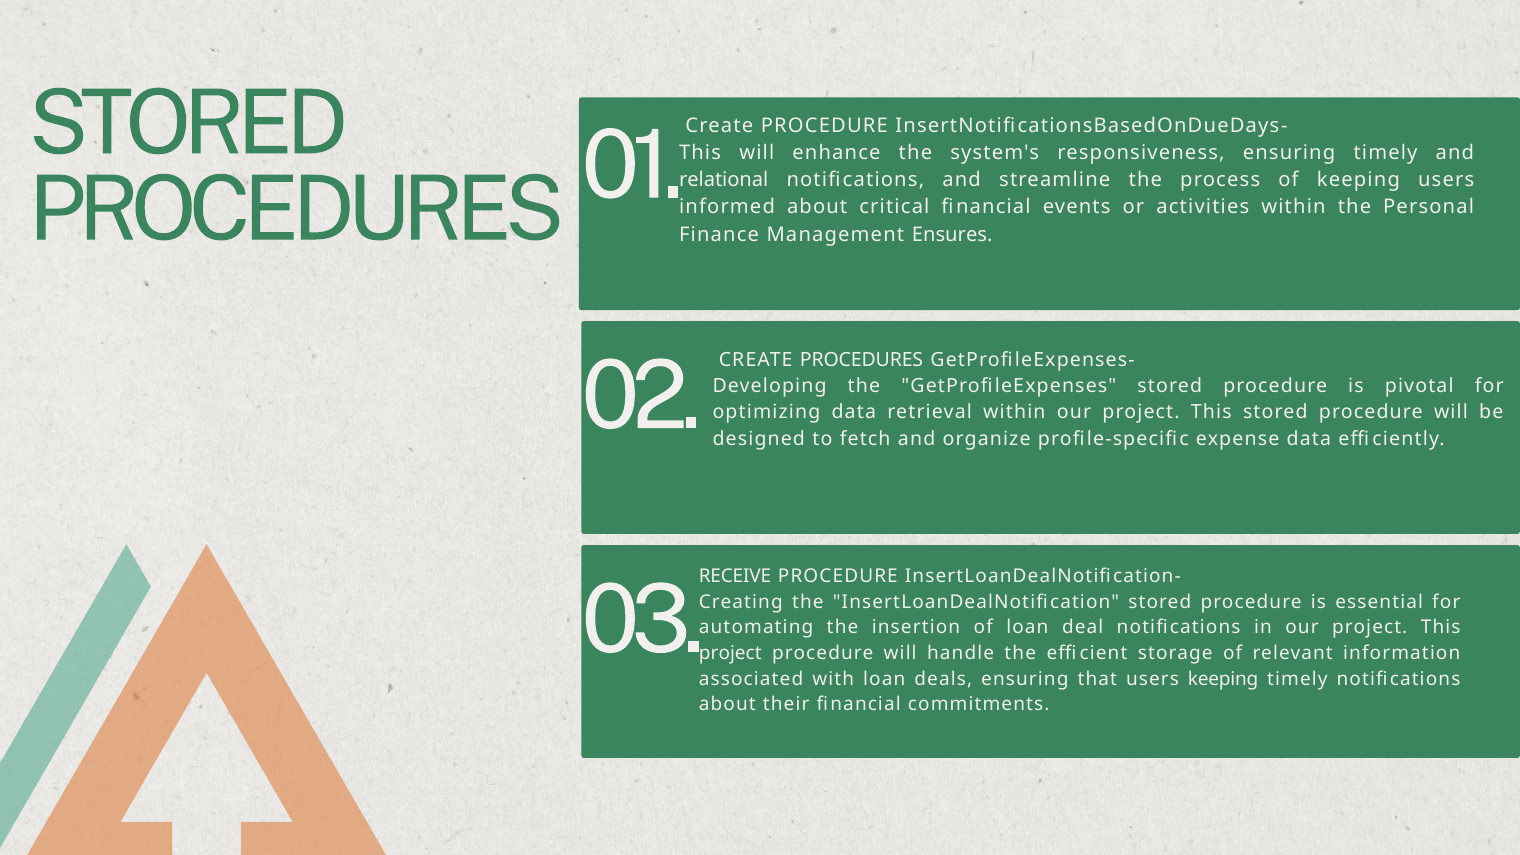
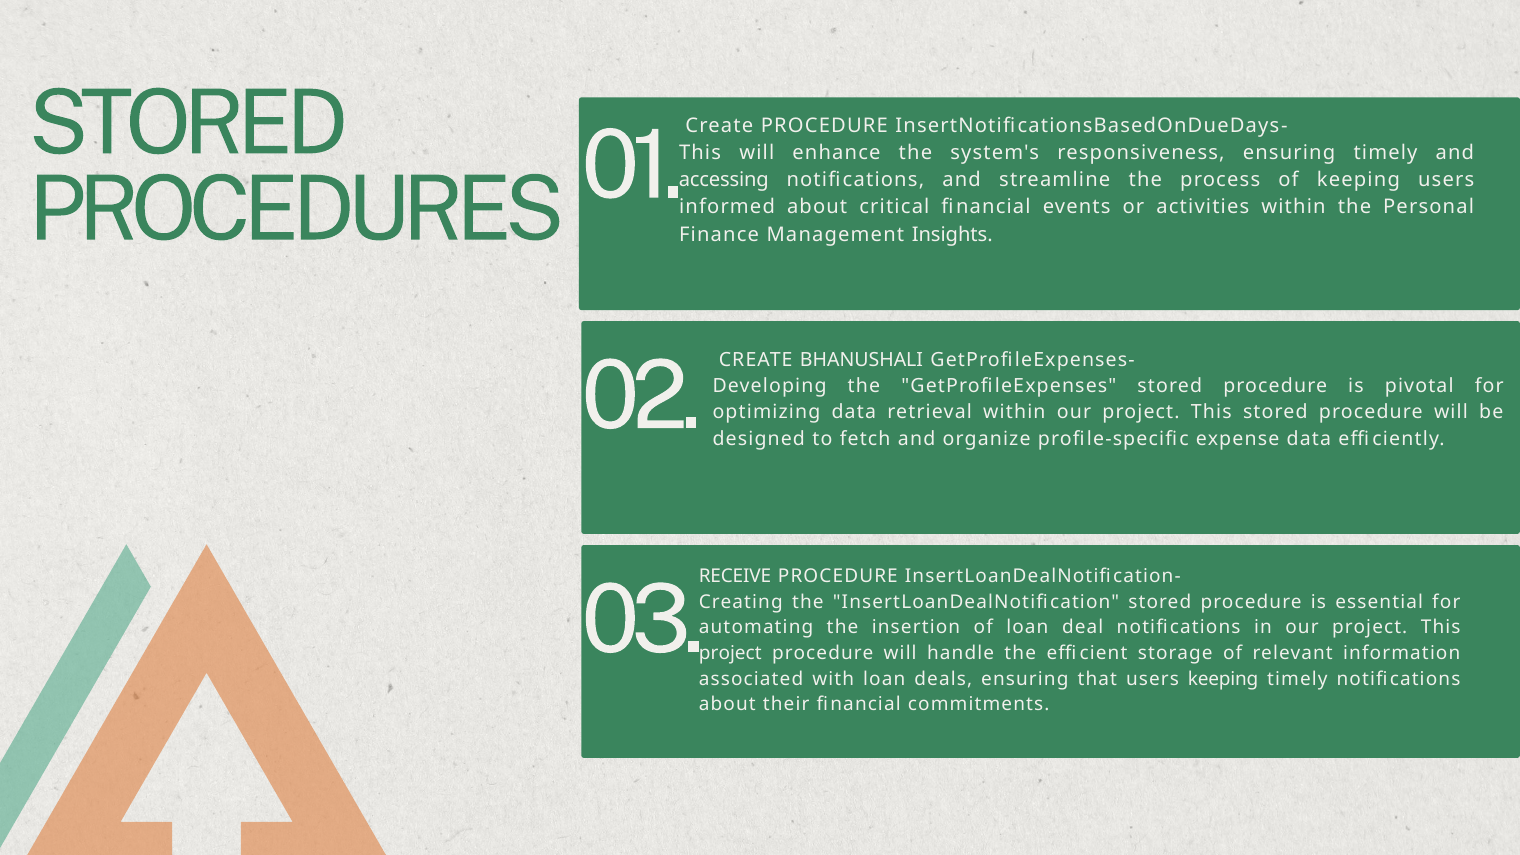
relational: relational -> accessing
Ensures: Ensures -> Insights
CREATE PROCEDURES: PROCEDURES -> BHANUSHALI
